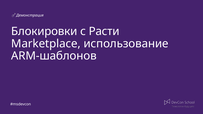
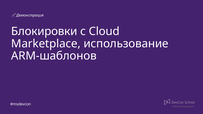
Расти: Расти -> Cloud
